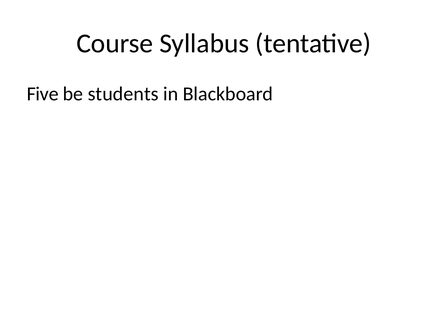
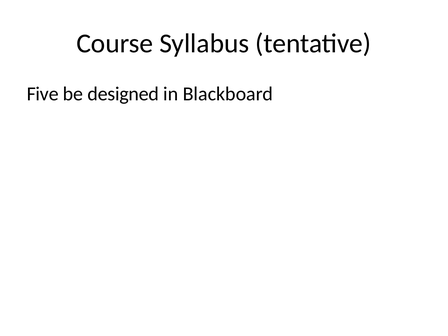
students: students -> designed
